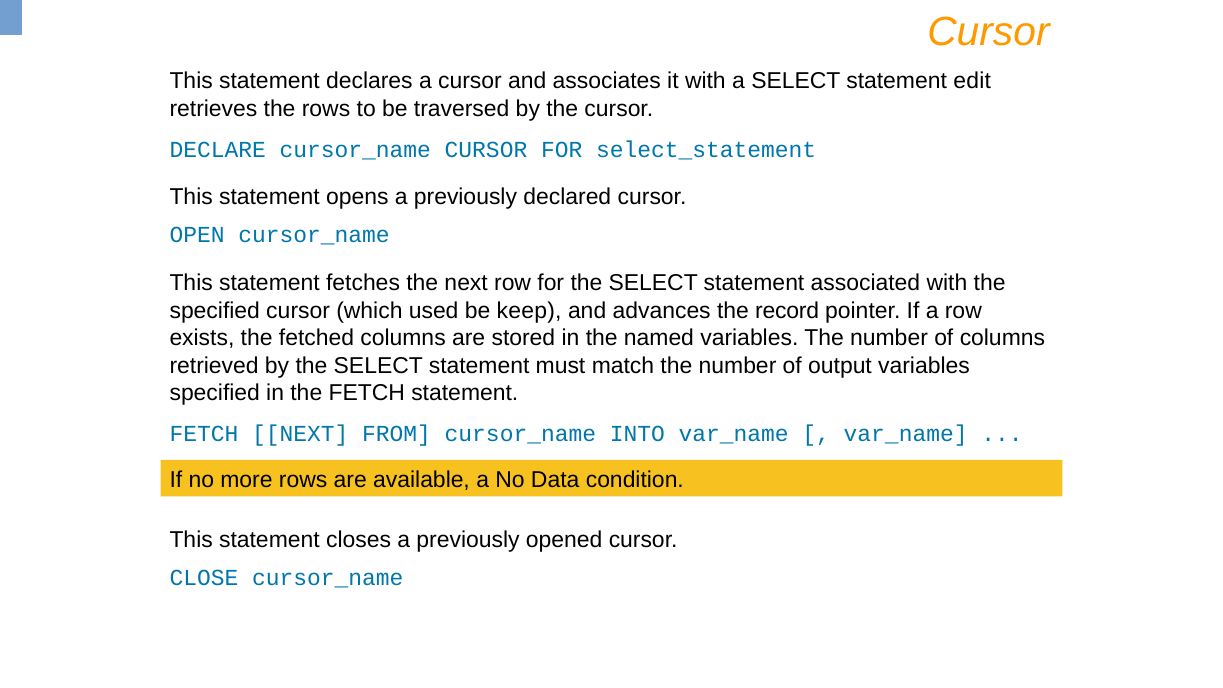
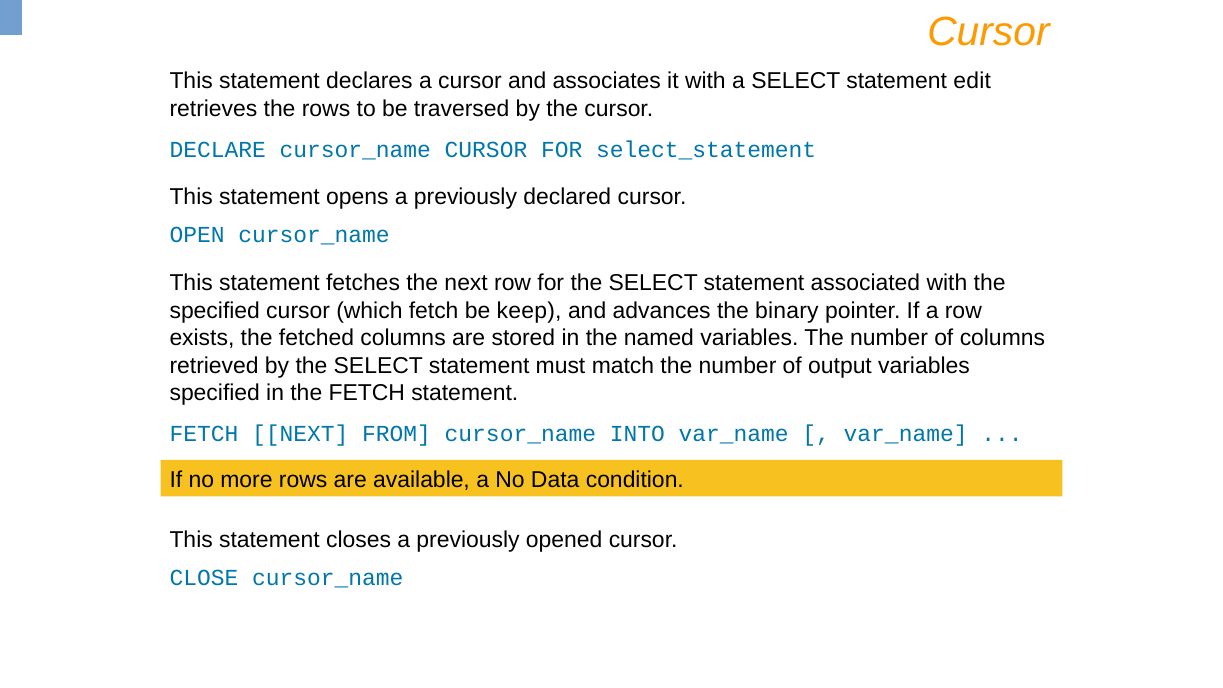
which used: used -> fetch
record: record -> binary
